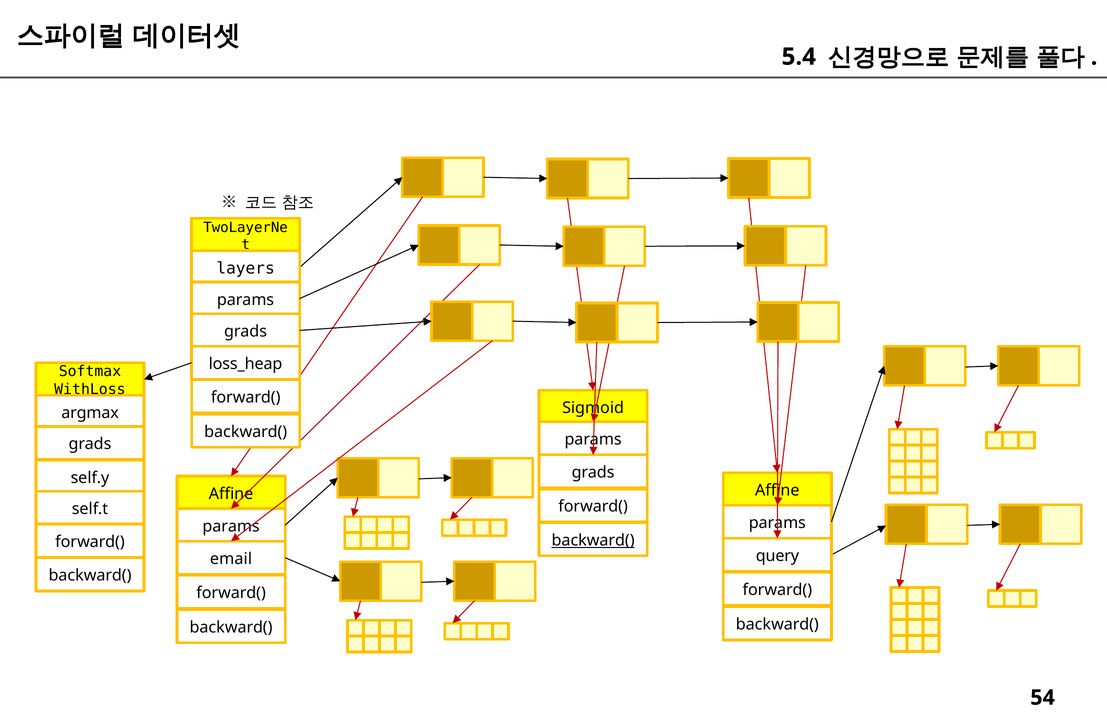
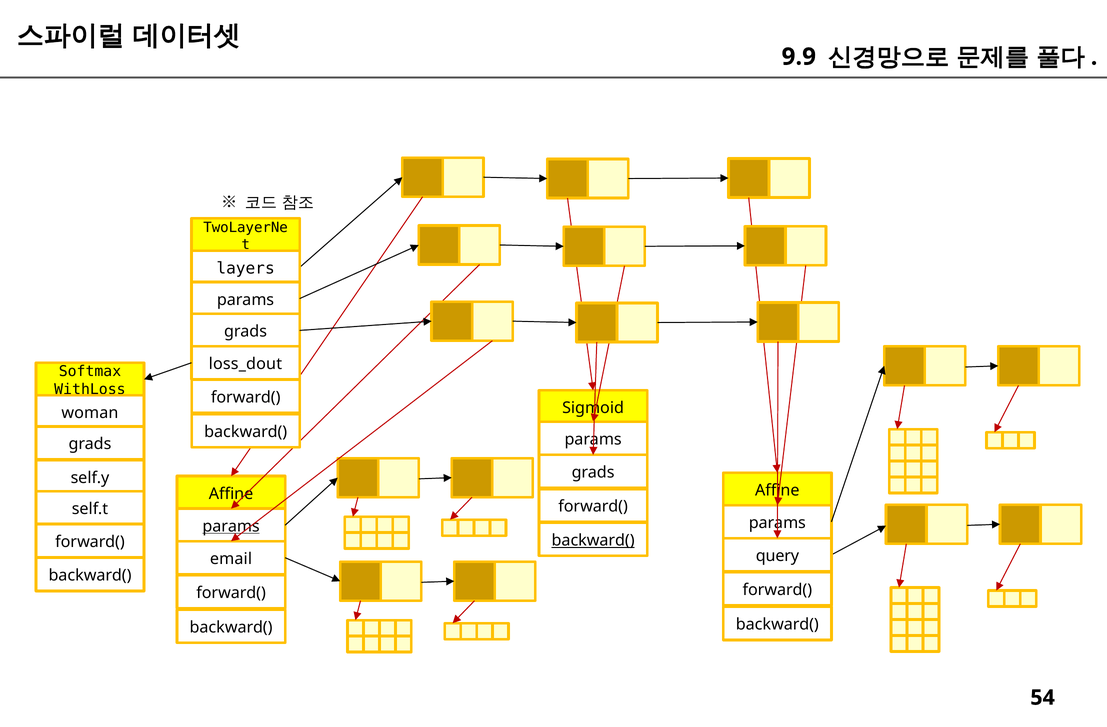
5.4: 5.4 -> 9.9
loss_heap: loss_heap -> loss_dout
argmax: argmax -> woman
params at (231, 526) underline: none -> present
